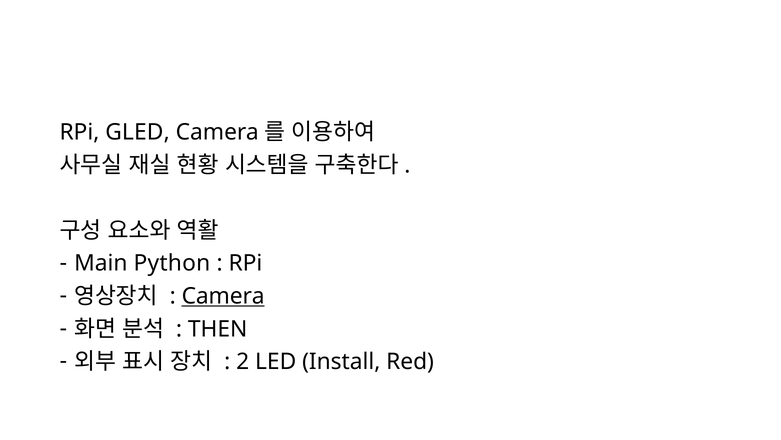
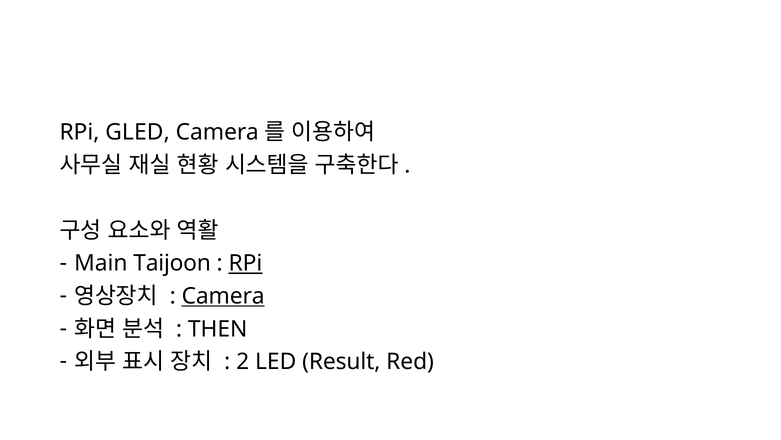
Python: Python -> Taijoon
RPi at (245, 263) underline: none -> present
Install: Install -> Result
